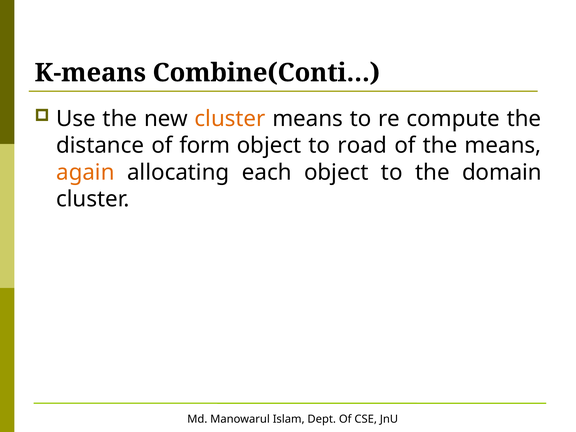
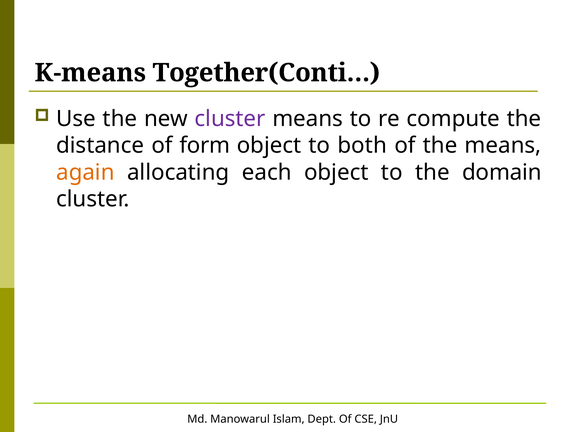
Combine(Conti…: Combine(Conti… -> Together(Conti…
cluster at (230, 119) colour: orange -> purple
road: road -> both
